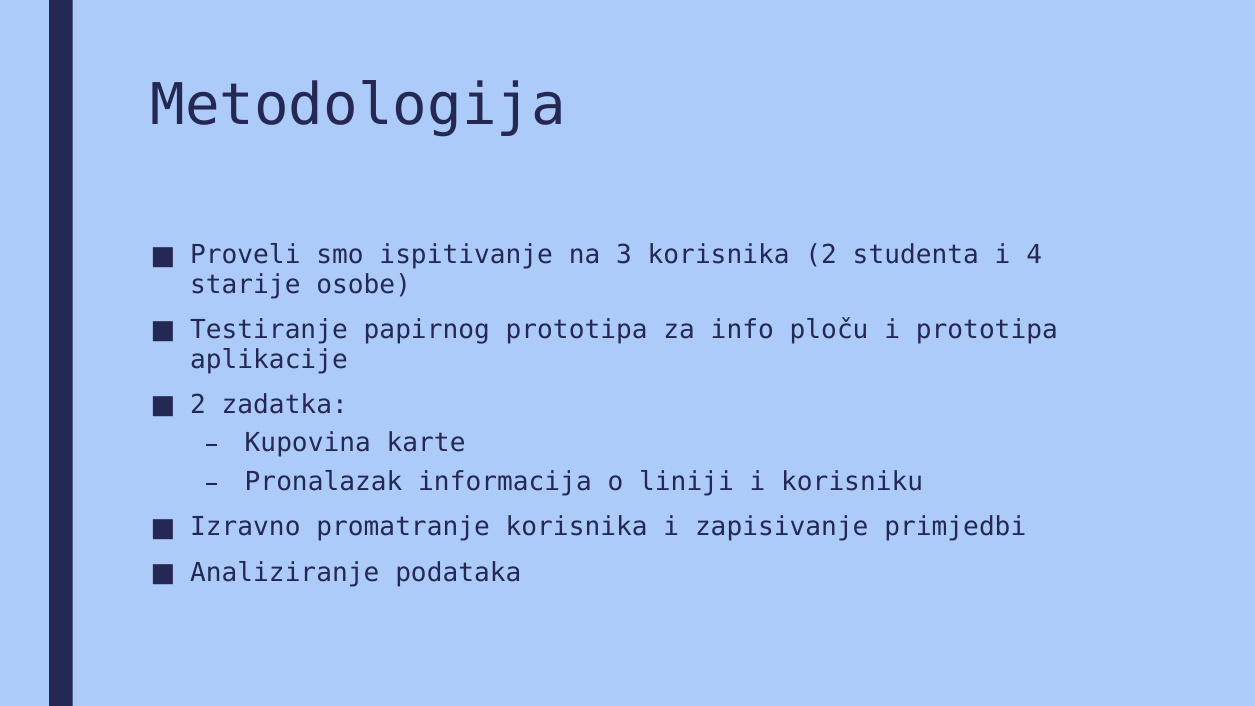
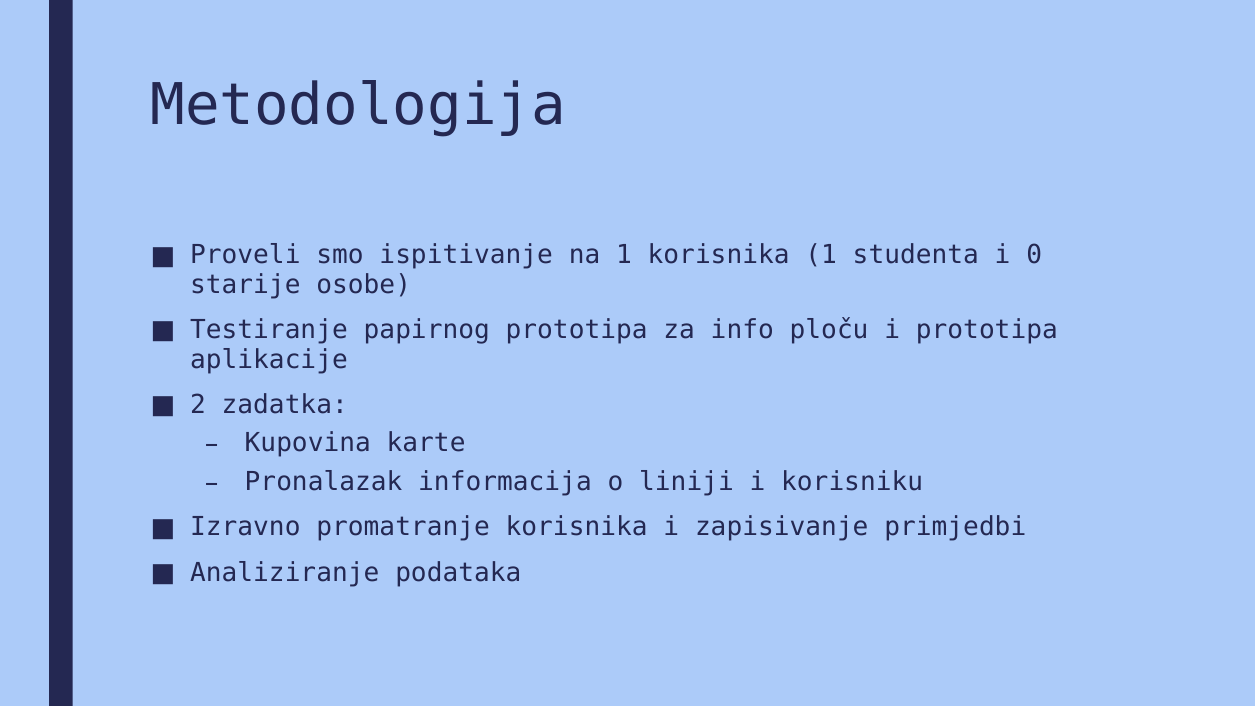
na 3: 3 -> 1
korisnika 2: 2 -> 1
4: 4 -> 0
